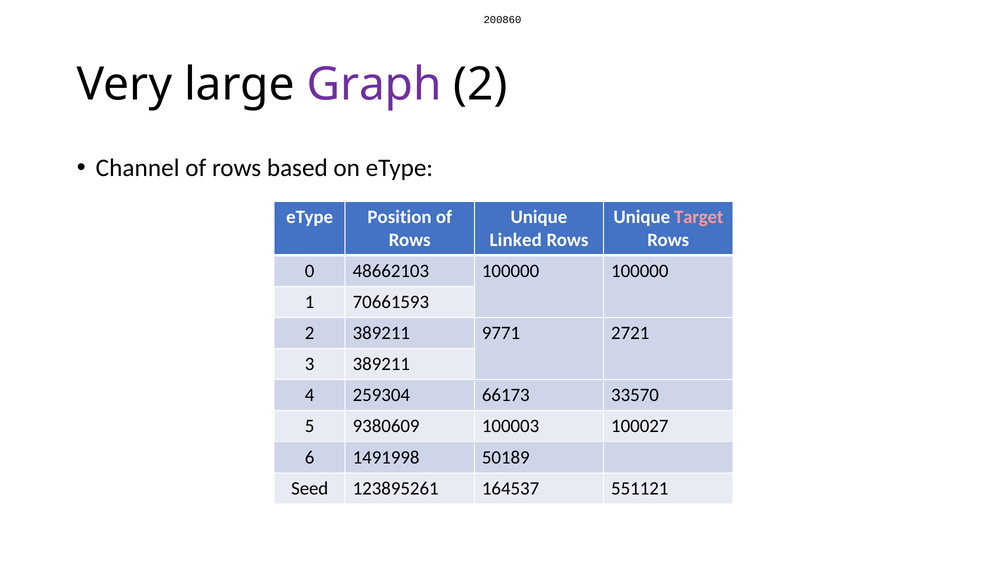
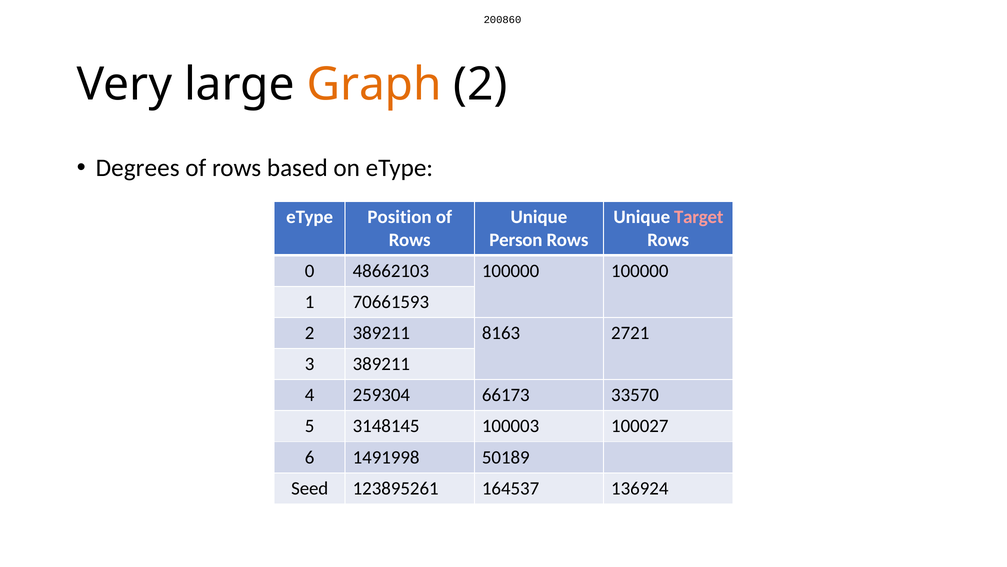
Graph colour: purple -> orange
Channel: Channel -> Degrees
Linked: Linked -> Person
9771: 9771 -> 8163
9380609: 9380609 -> 3148145
551121: 551121 -> 136924
